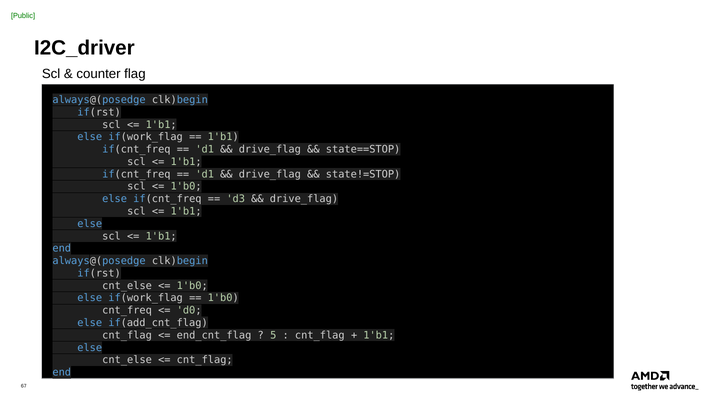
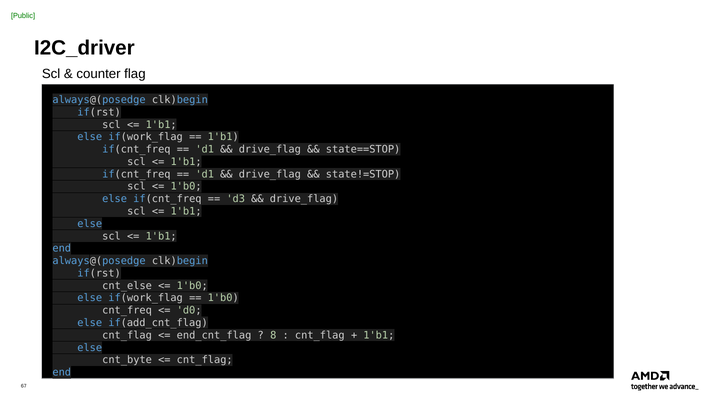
5: 5 -> 8
cnt_else at (127, 360): cnt_else -> cnt_byte
